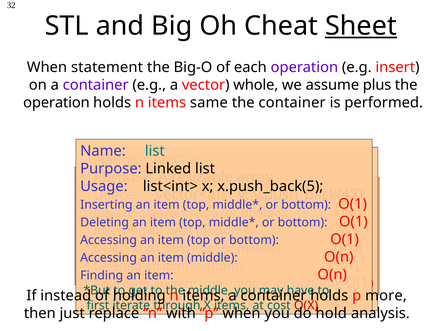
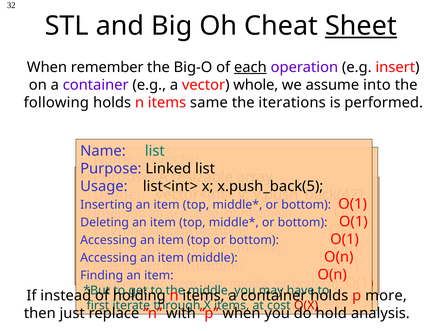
statement: statement -> remember
each underline: none -> present
plus: plus -> into
operation at (56, 103): operation -> following
the container: container -> iterations
